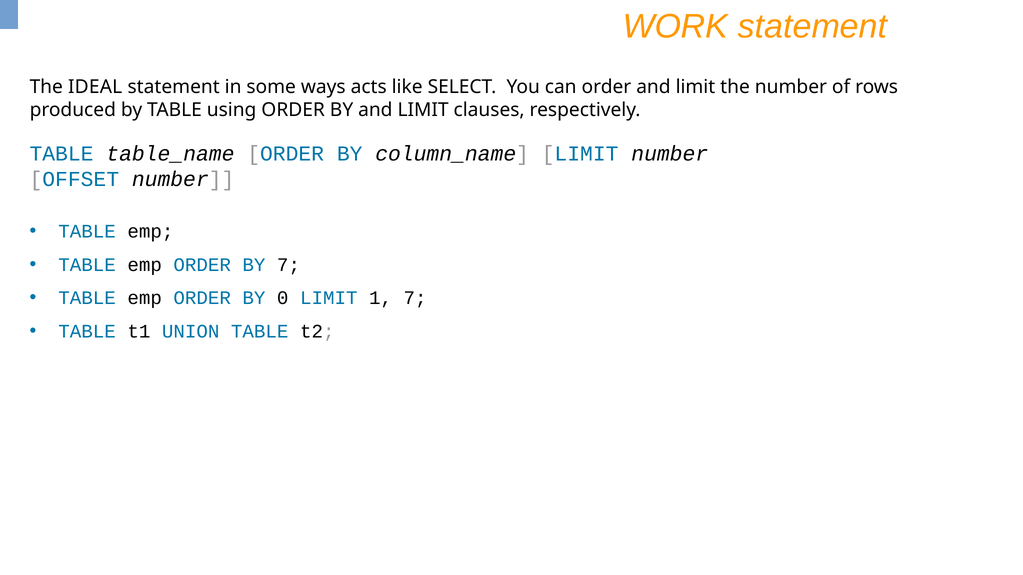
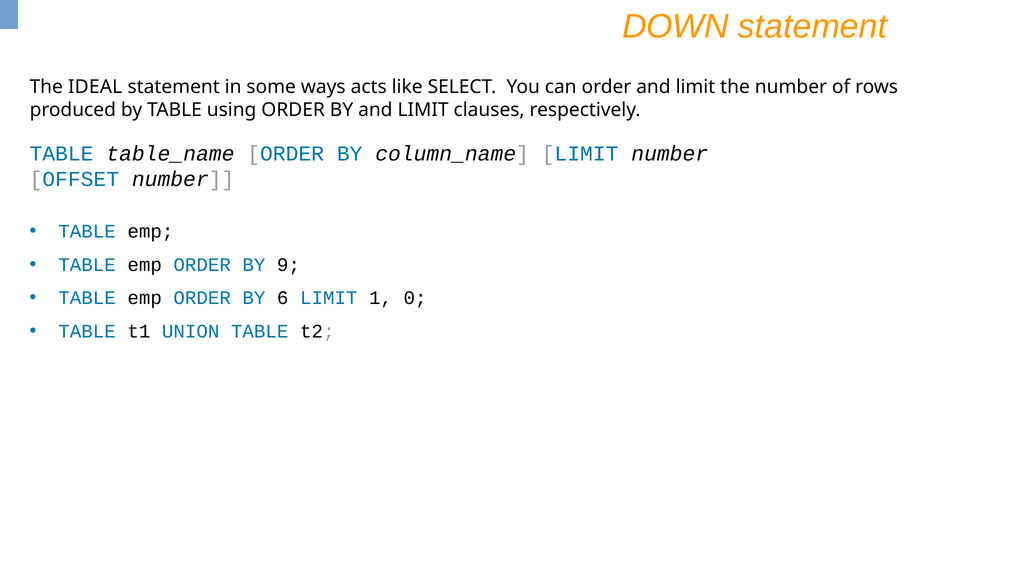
WORK: WORK -> DOWN
BY 7: 7 -> 9
0: 0 -> 6
1 7: 7 -> 0
